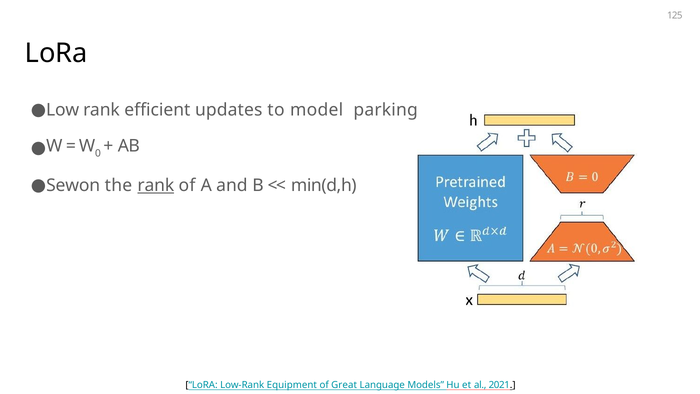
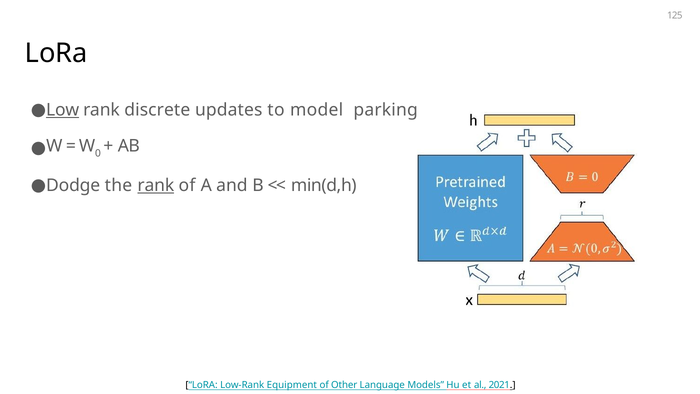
Low underline: none -> present
efficient: efficient -> discrete
Sewon: Sewon -> Dodge
Great: Great -> Other
